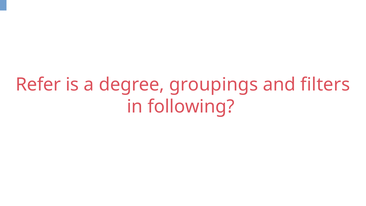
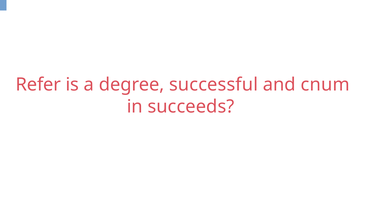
groupings: groupings -> successful
filters: filters -> cnum
following: following -> succeeds
